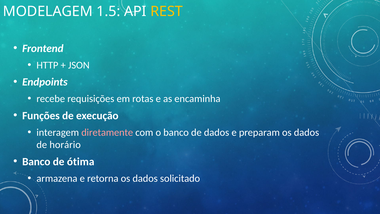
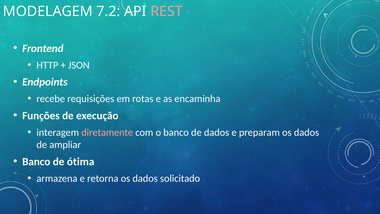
1.5: 1.5 -> 7.2
REST colour: yellow -> pink
horário: horário -> ampliar
